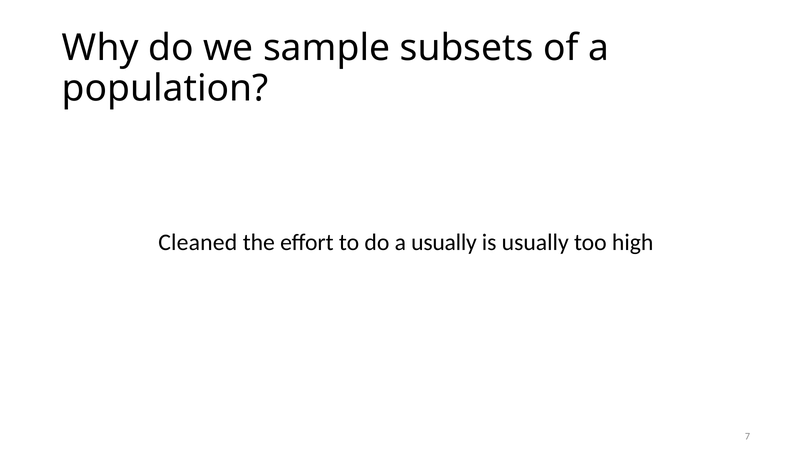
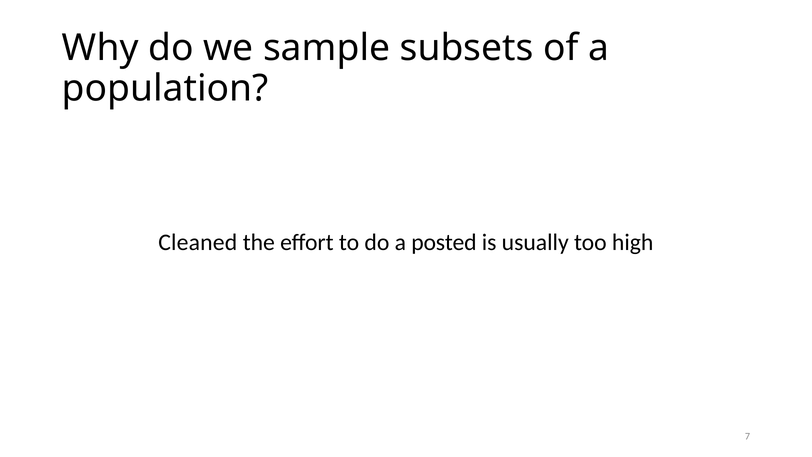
a usually: usually -> posted
